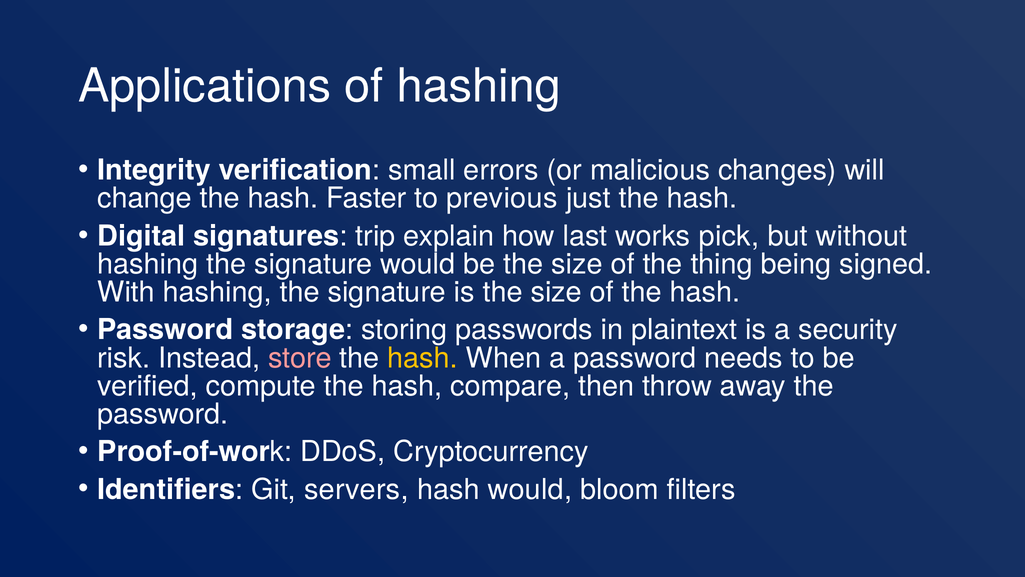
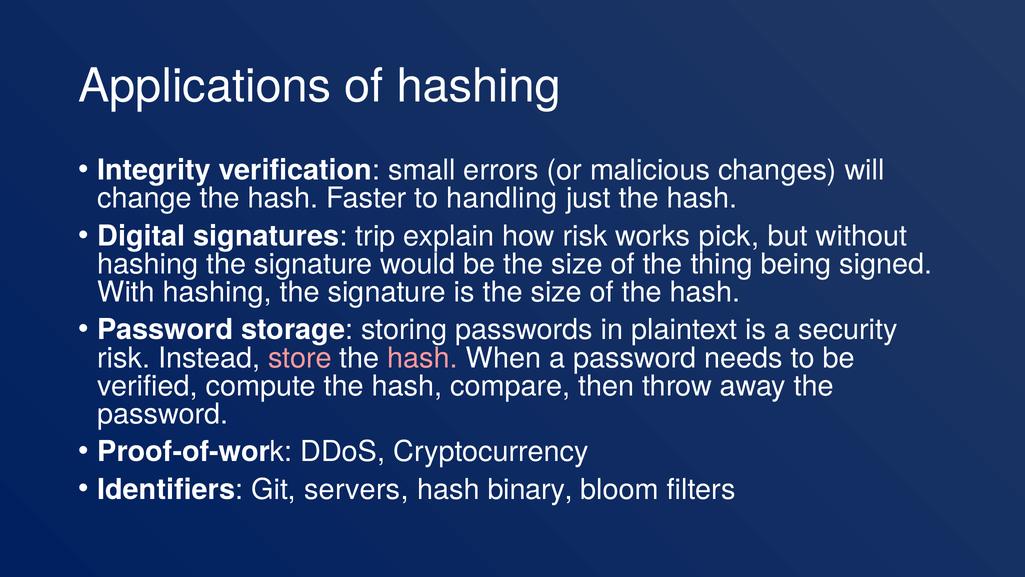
previous: previous -> handling
how last: last -> risk
hash at (423, 358) colour: yellow -> pink
hash would: would -> binary
